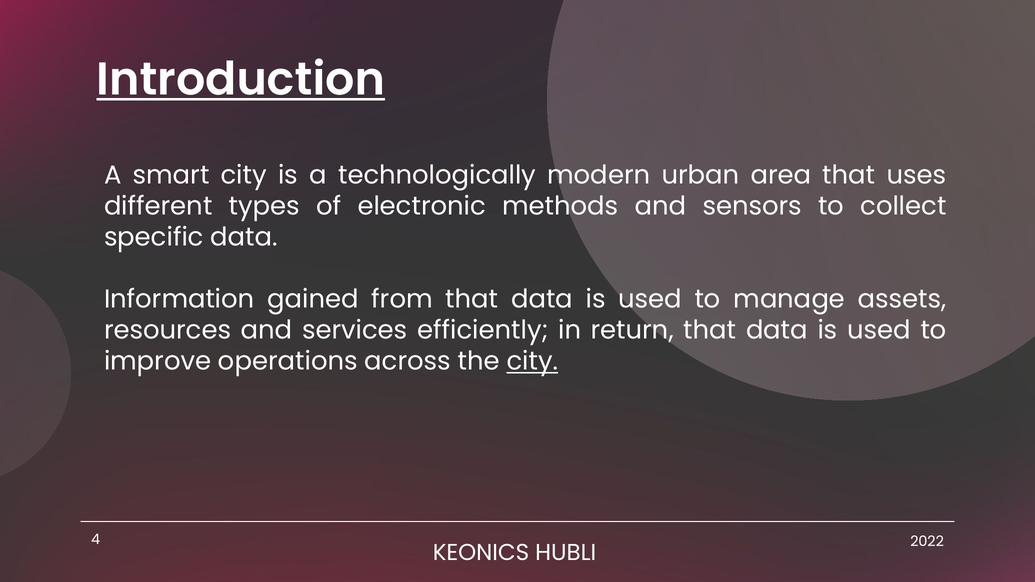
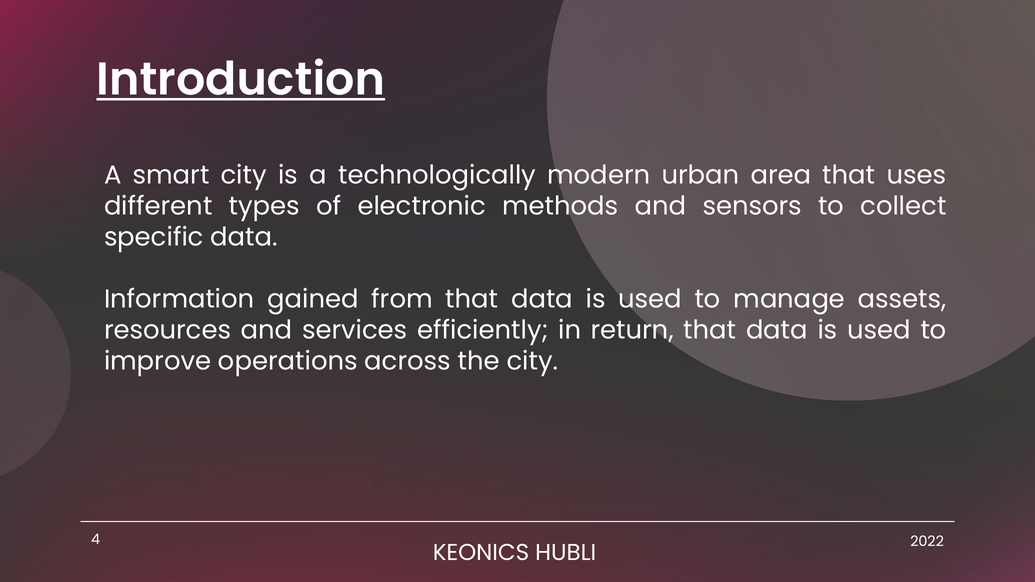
city at (532, 362) underline: present -> none
